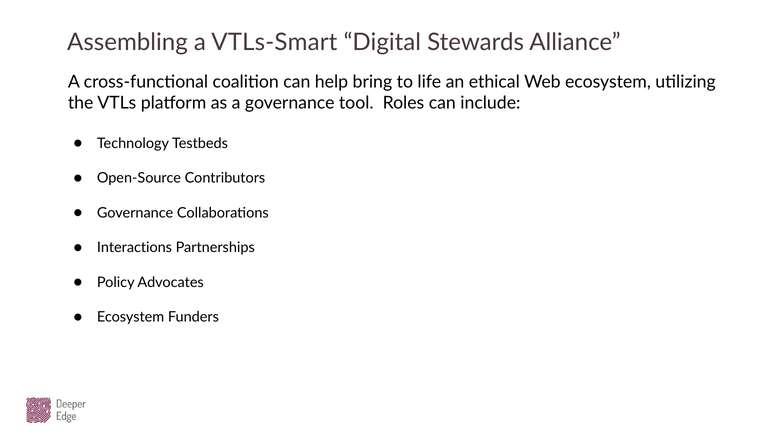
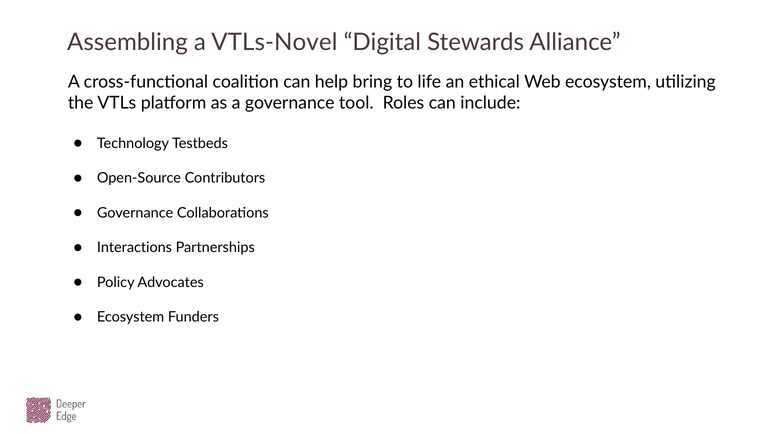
VTLs-Smart: VTLs-Smart -> VTLs-Novel
